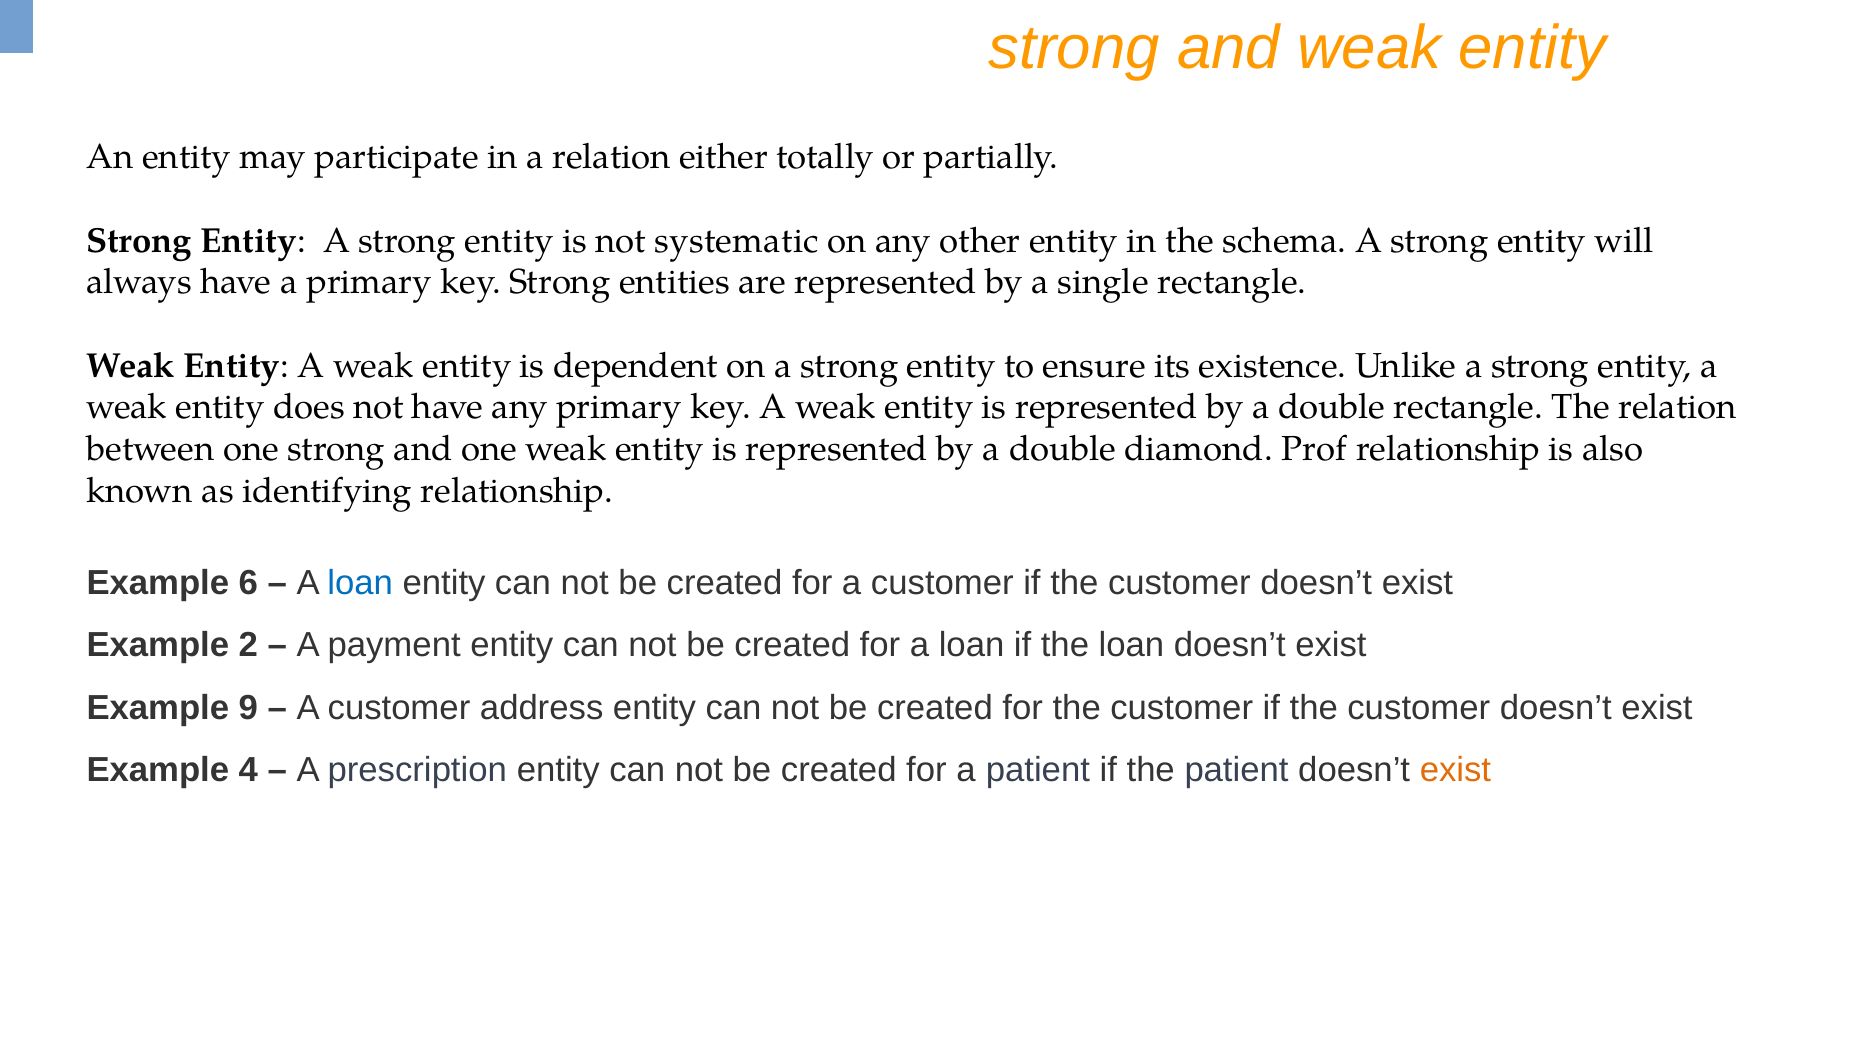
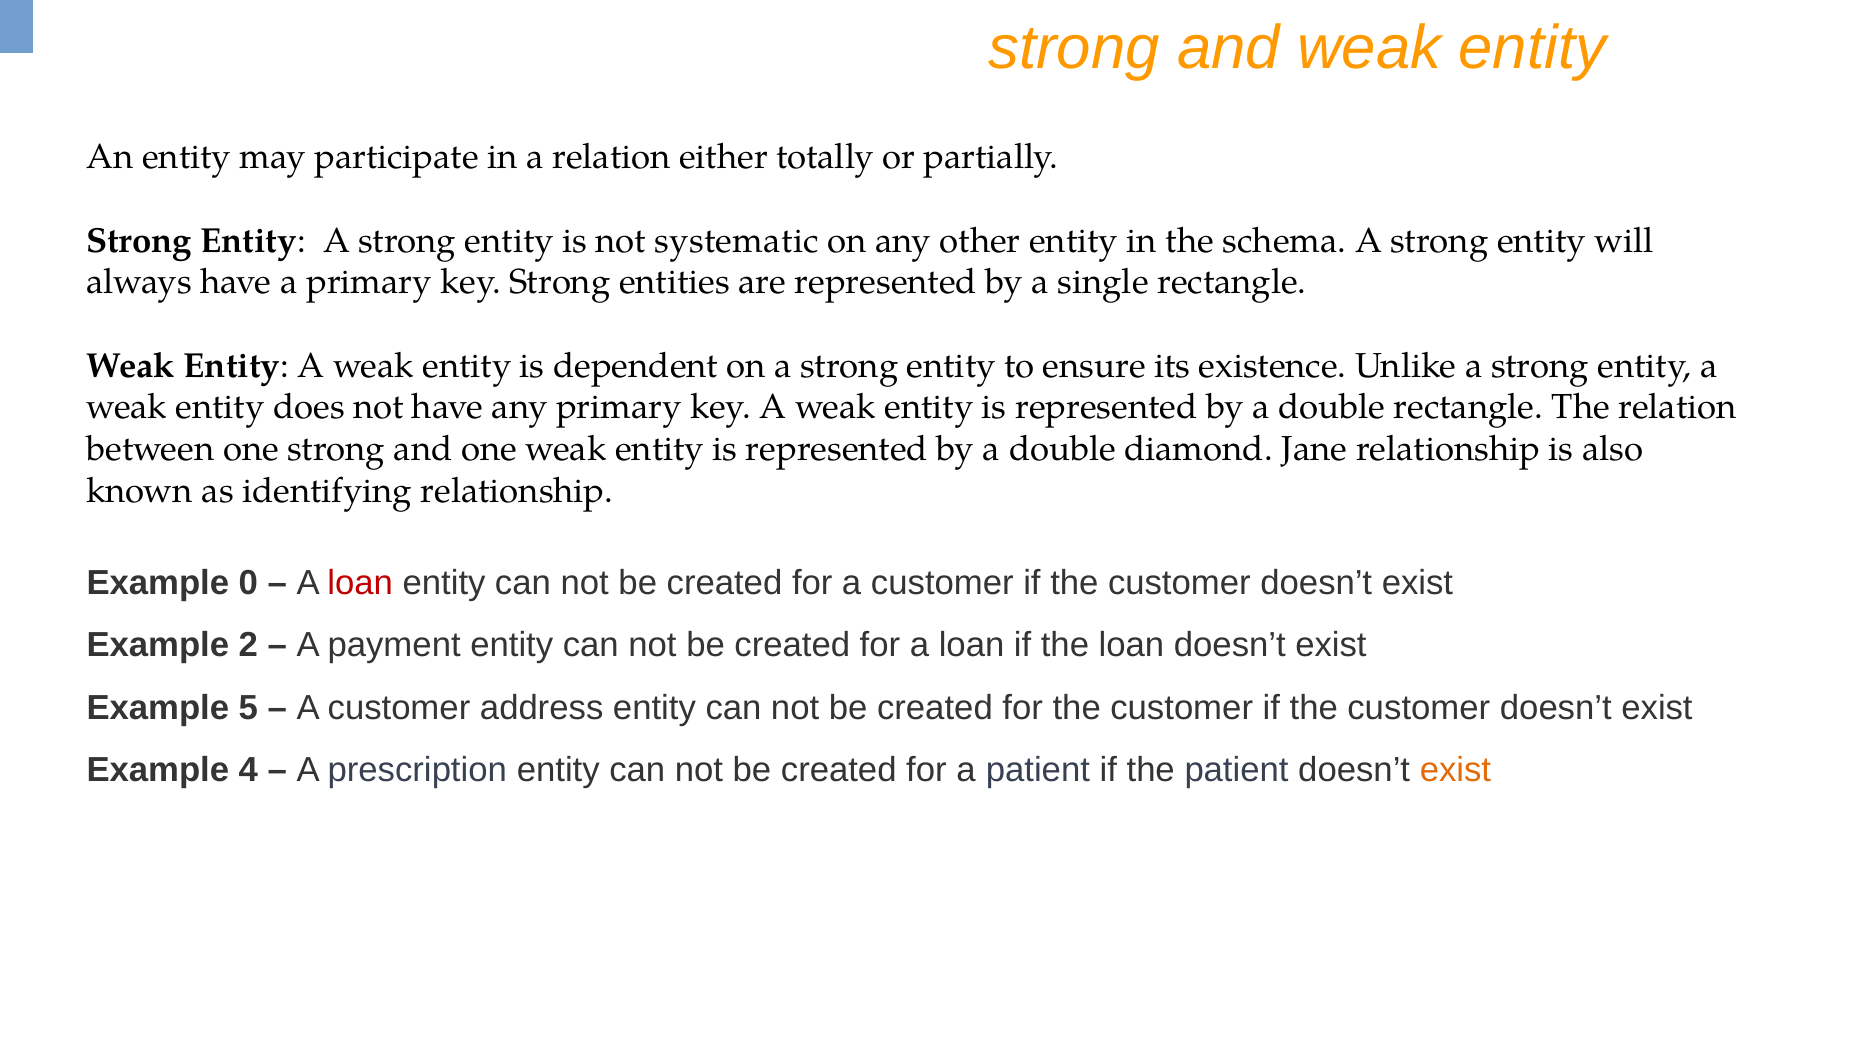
Prof: Prof -> Jane
6: 6 -> 0
loan at (360, 583) colour: blue -> red
9: 9 -> 5
